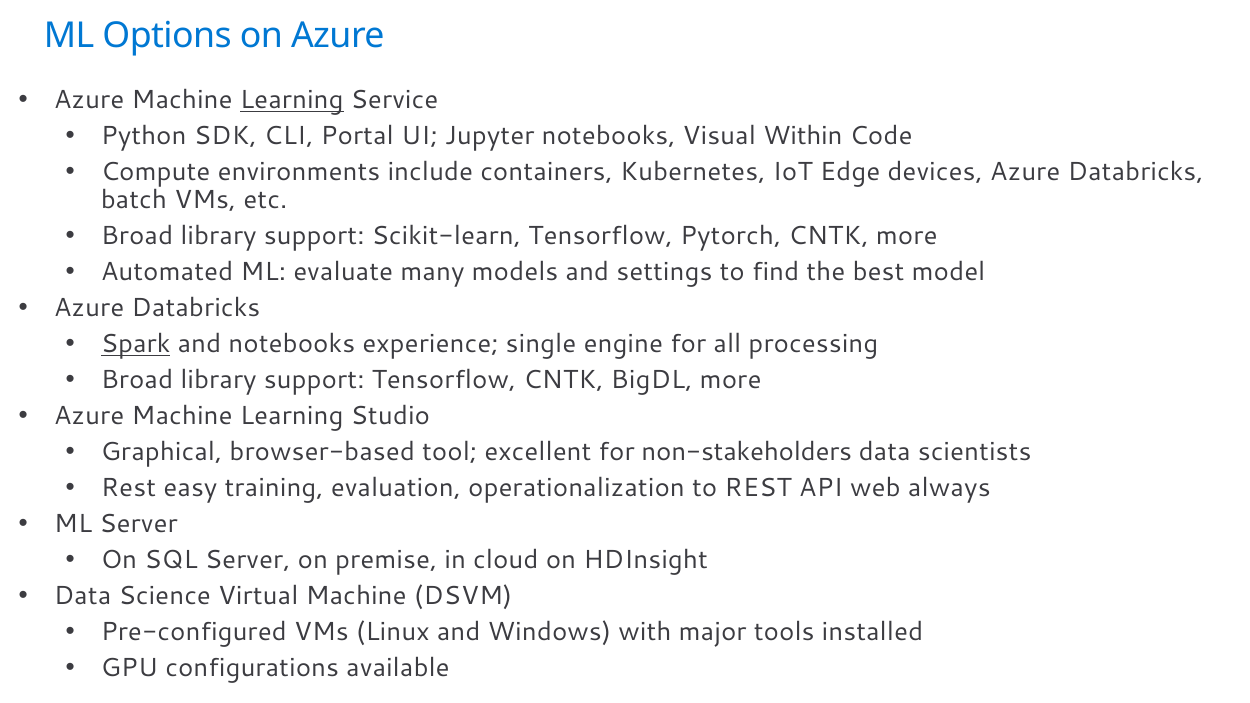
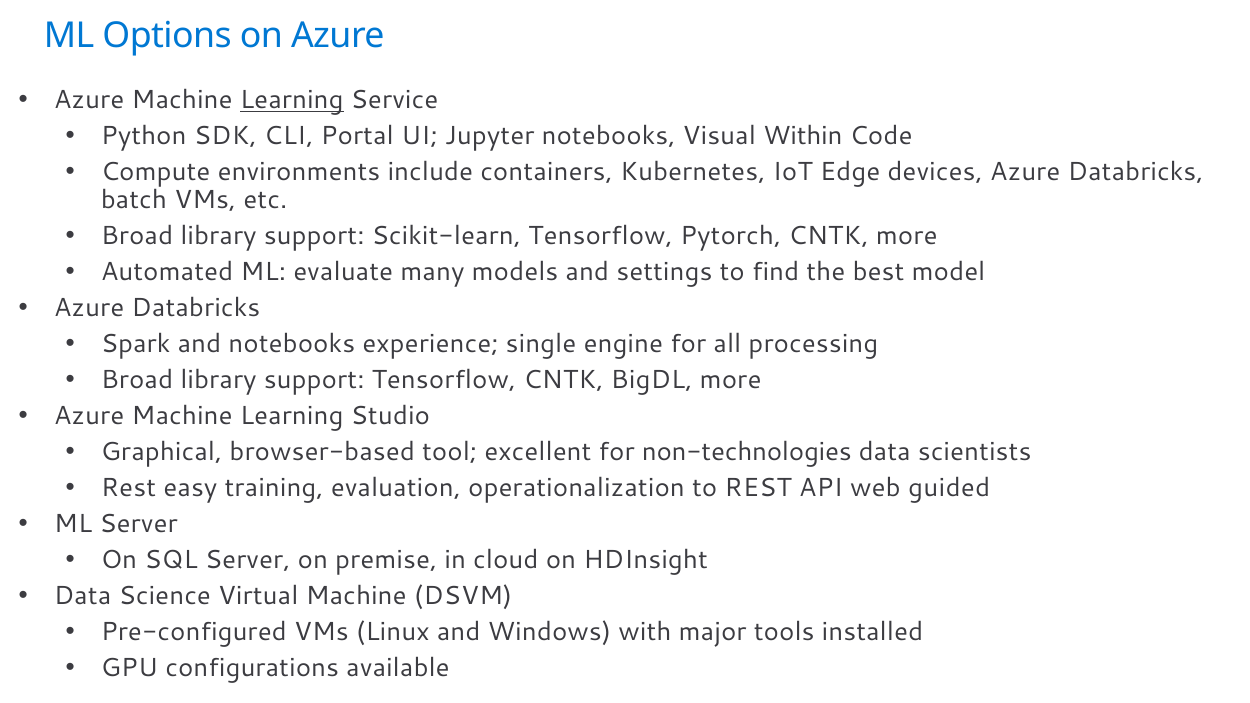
Spark underline: present -> none
non-stakeholders: non-stakeholders -> non-technologies
always: always -> guided
